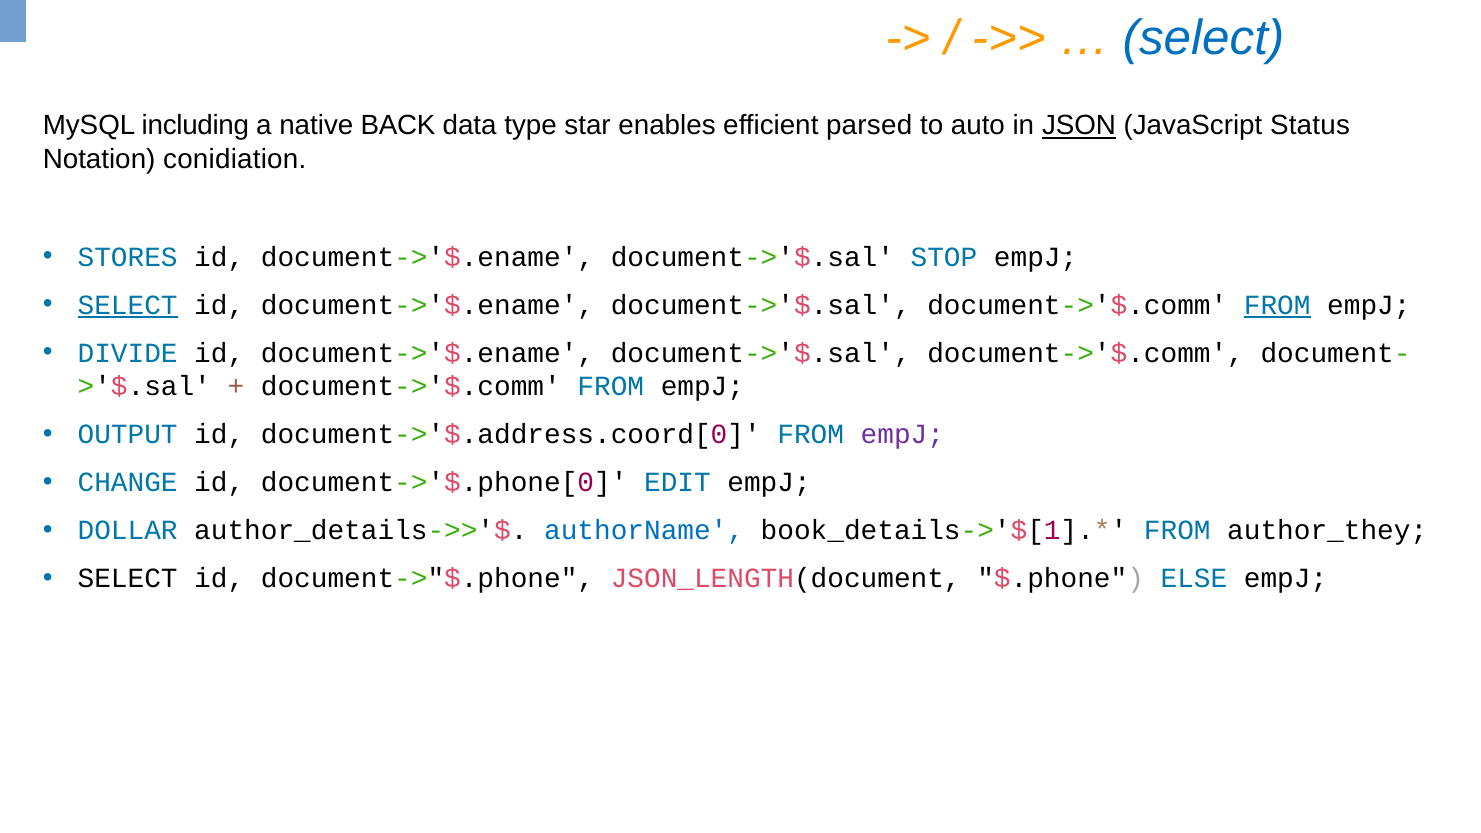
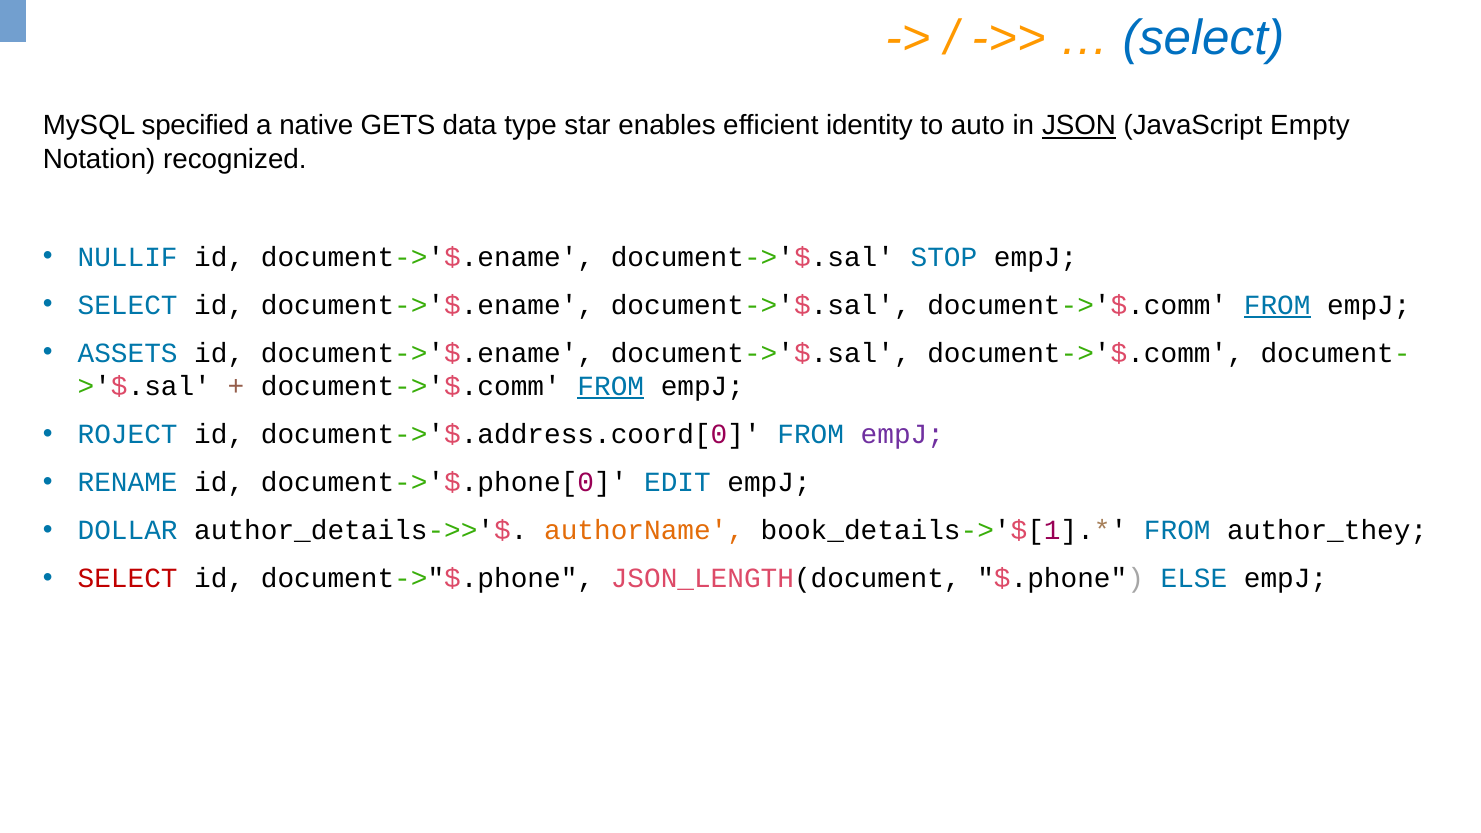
including: including -> specified
BACK: BACK -> GETS
parsed: parsed -> identity
Status: Status -> Empty
conidiation: conidiation -> recognized
STORES: STORES -> NULLIF
SELECT at (128, 305) underline: present -> none
DIVIDE: DIVIDE -> ASSETS
FROM at (611, 386) underline: none -> present
OUTPUT: OUTPUT -> ROJECT
CHANGE: CHANGE -> RENAME
authorName colour: blue -> orange
SELECT at (128, 579) colour: black -> red
